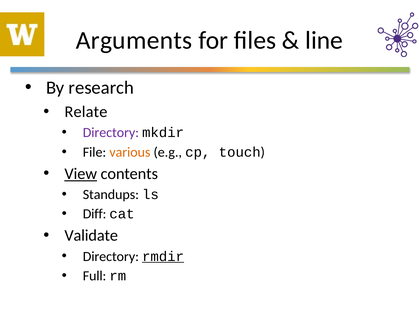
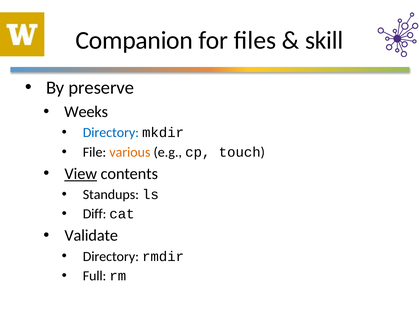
Arguments: Arguments -> Companion
line: line -> skill
research: research -> preserve
Relate: Relate -> Weeks
Directory at (111, 133) colour: purple -> blue
rmdir underline: present -> none
